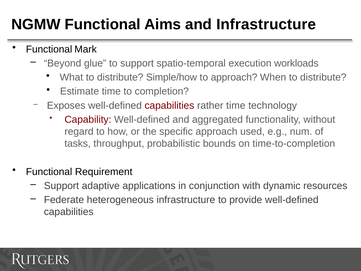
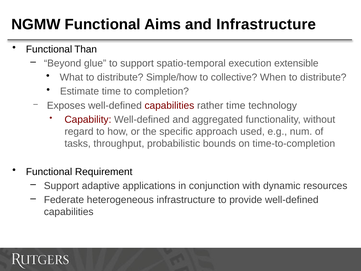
Mark: Mark -> Than
workloads: workloads -> extensible
to approach: approach -> collective
